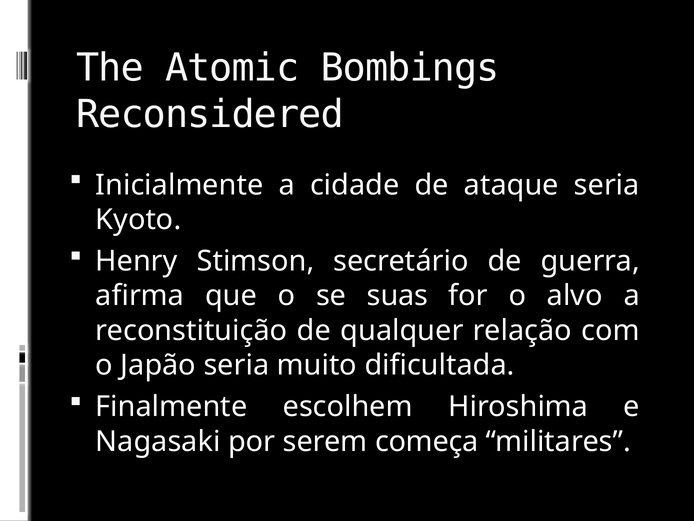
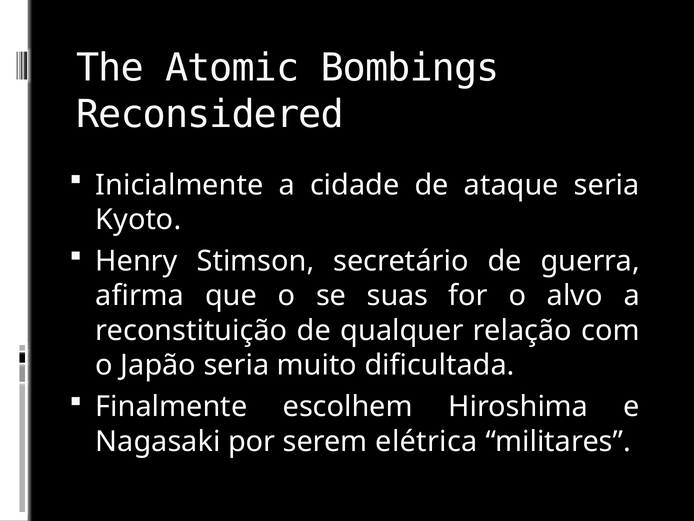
começa: começa -> elétrica
